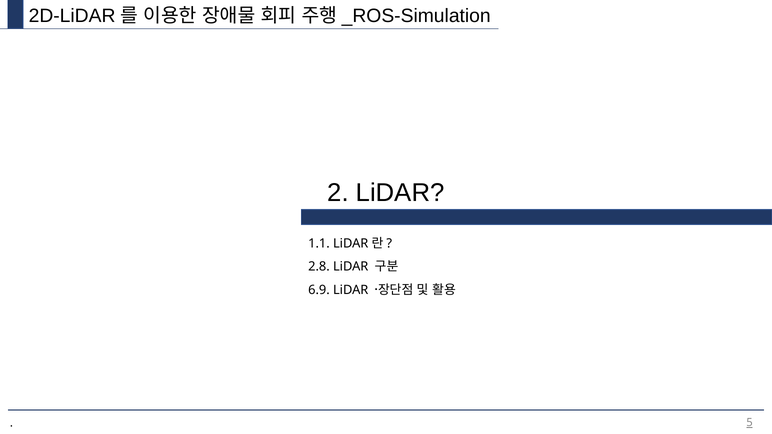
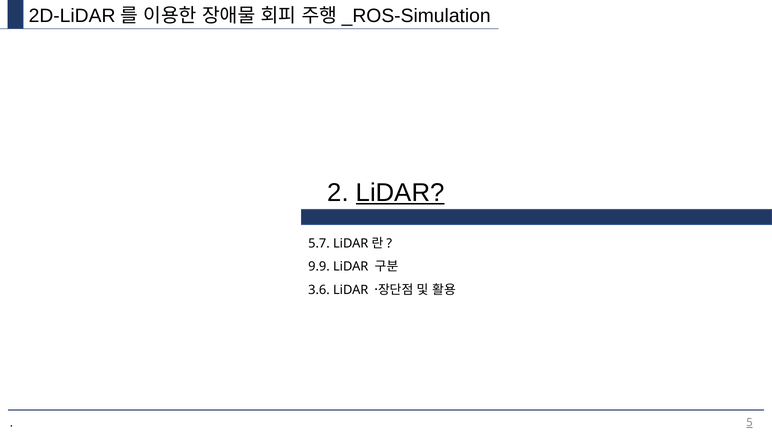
LiDAR at (400, 193) underline: none -> present
1.1: 1.1 -> 5.7
2.8: 2.8 -> 9.9
6.9: 6.9 -> 3.6
